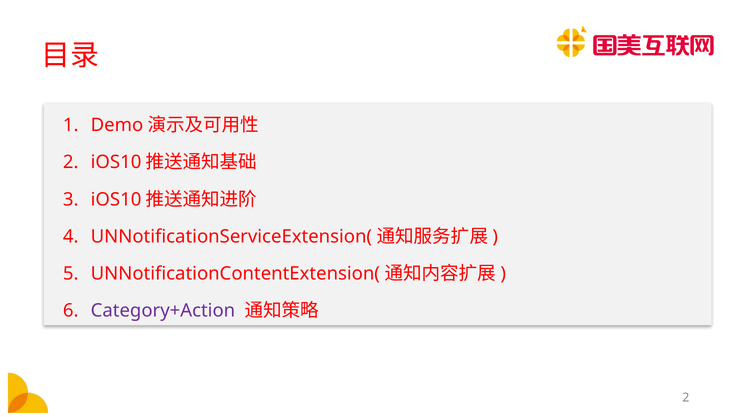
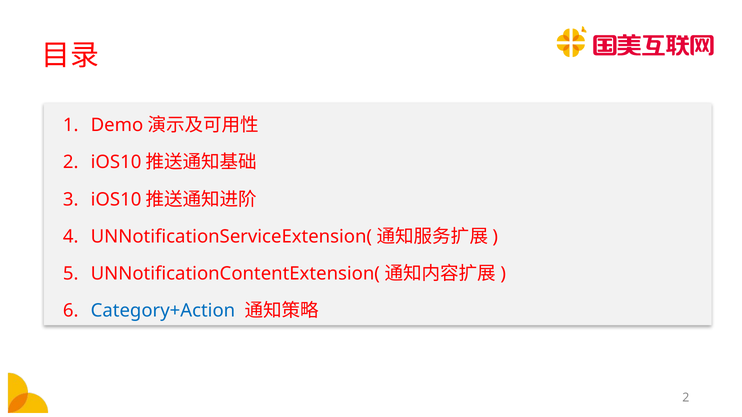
Category+Action colour: purple -> blue
